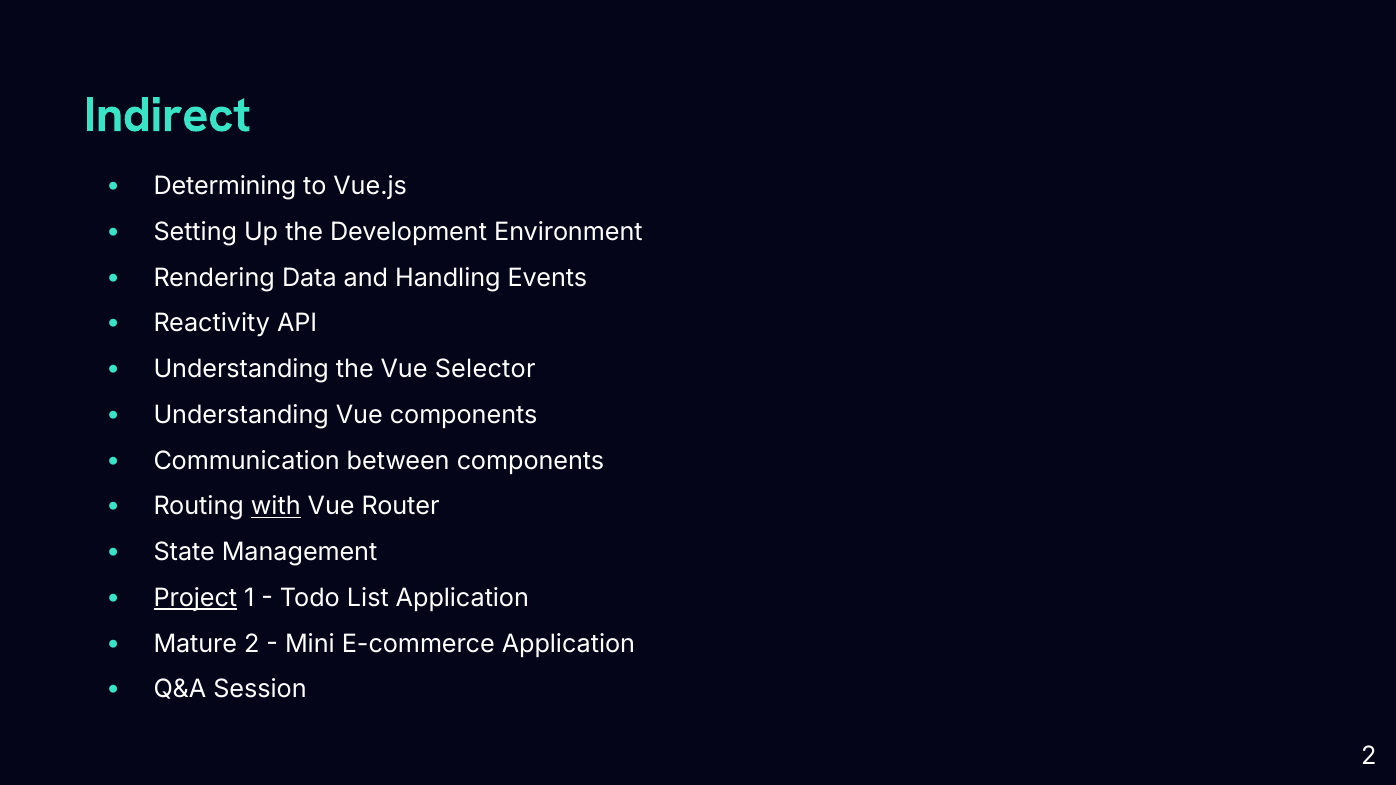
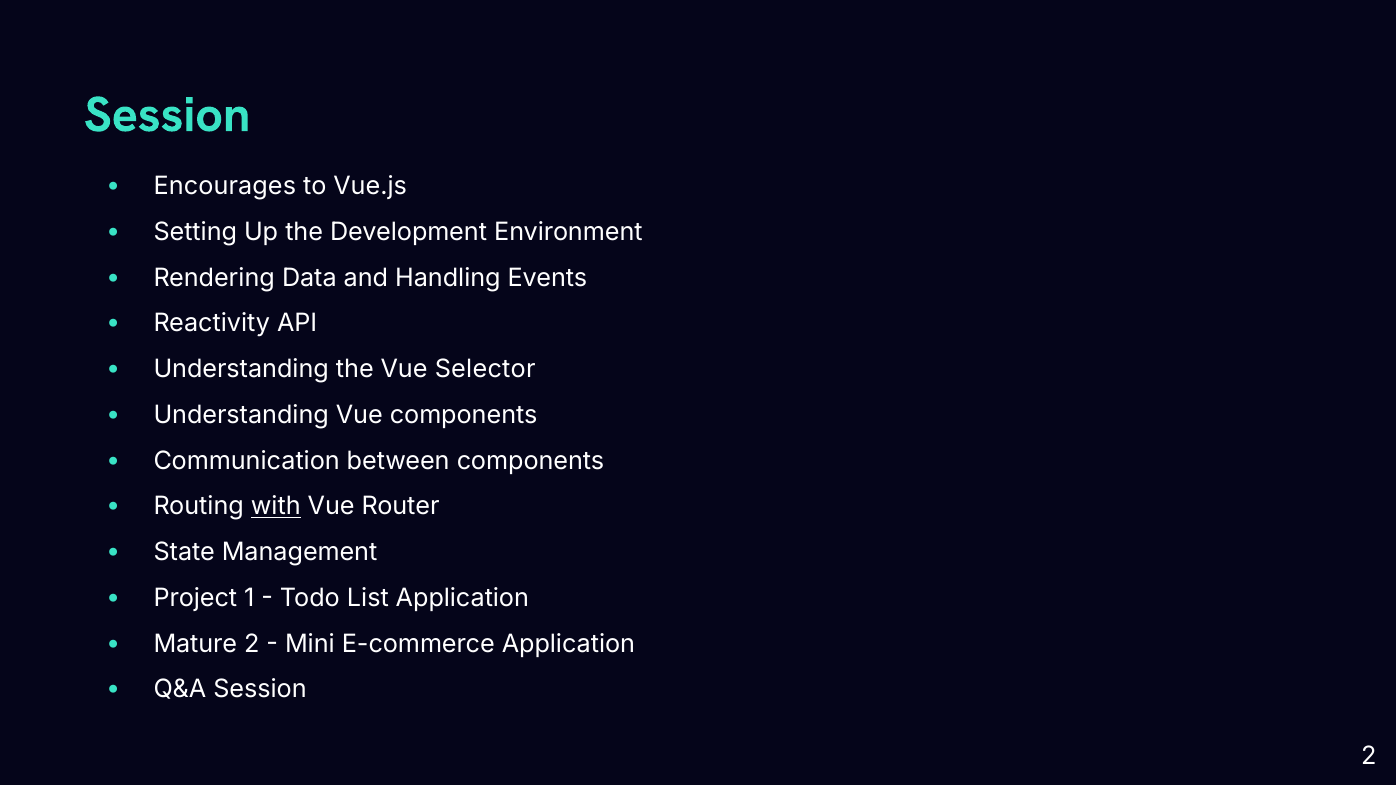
Indirect at (167, 115): Indirect -> Session
Determining: Determining -> Encourages
Project underline: present -> none
